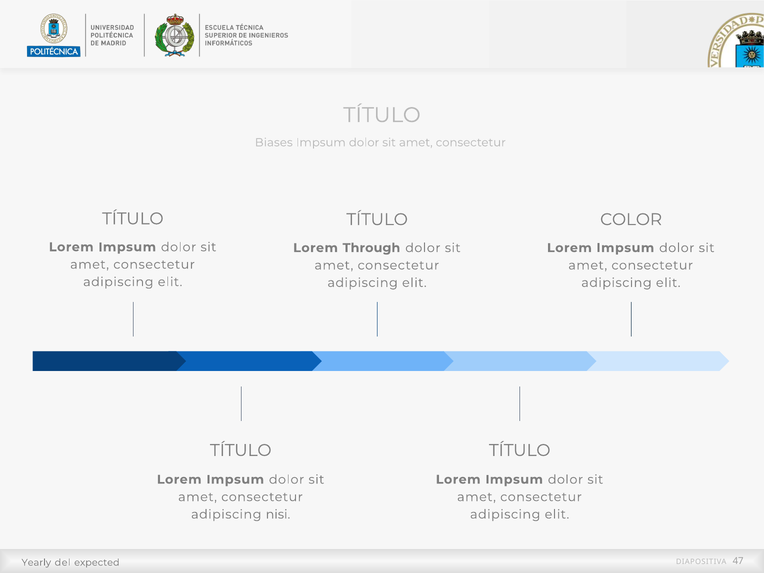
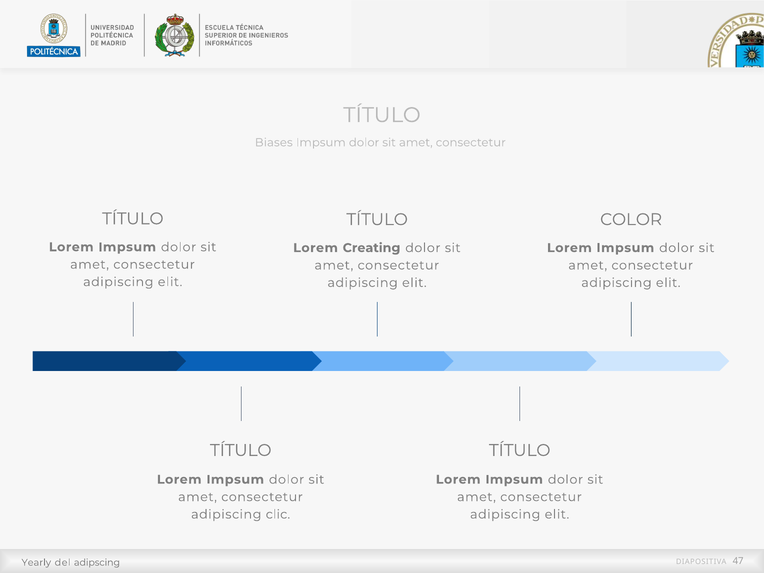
Through: Through -> Creating
nisi: nisi -> clic
expected: expected -> adipscing
